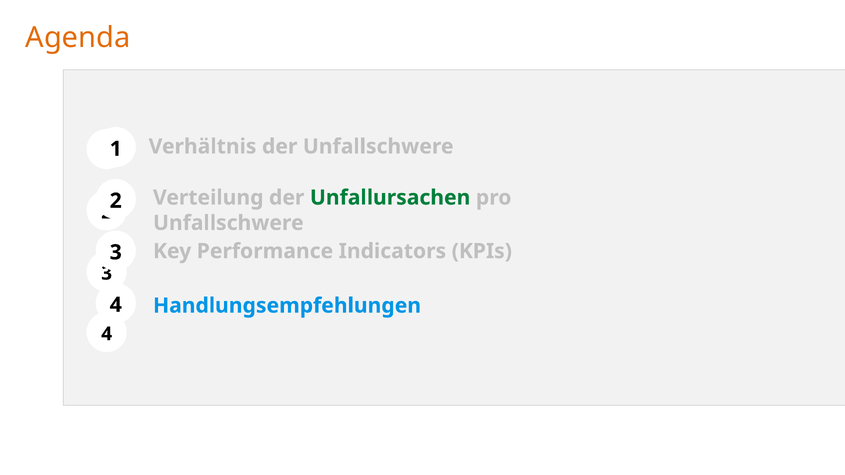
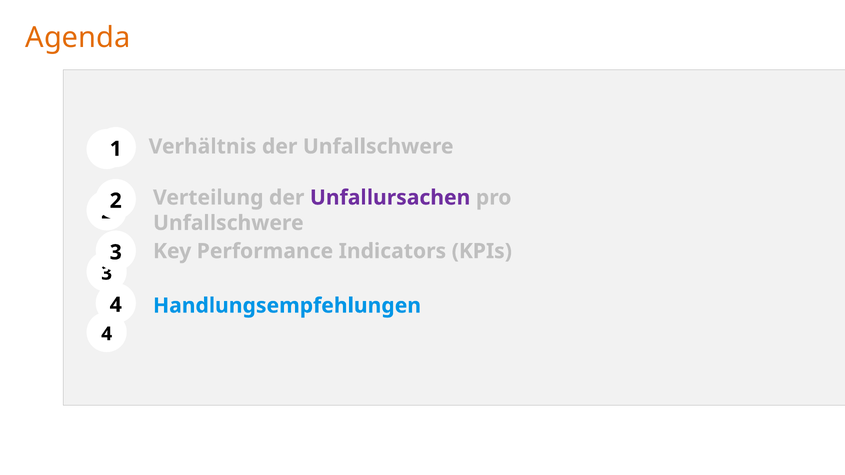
Unfallursachen colour: green -> purple
